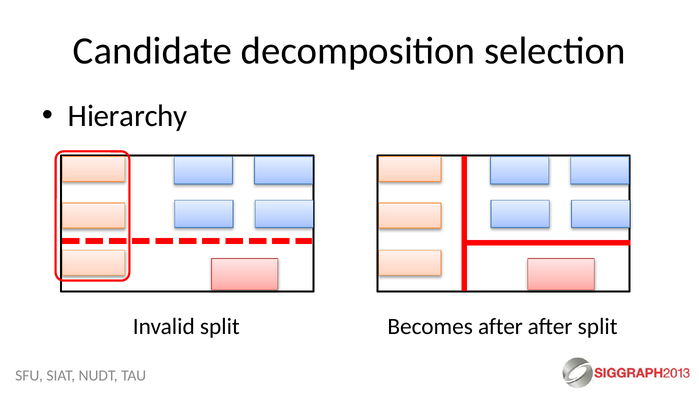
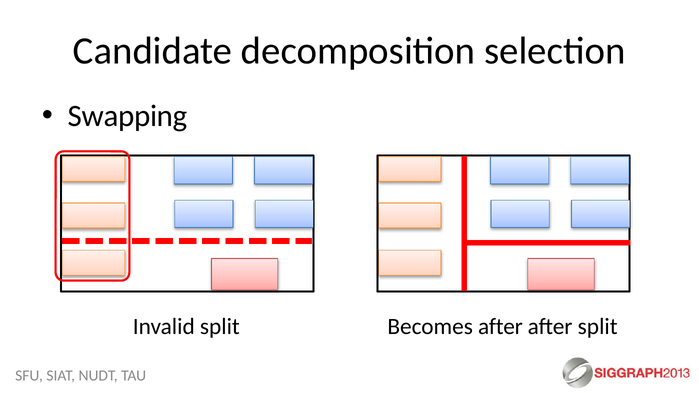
Hierarchy: Hierarchy -> Swapping
